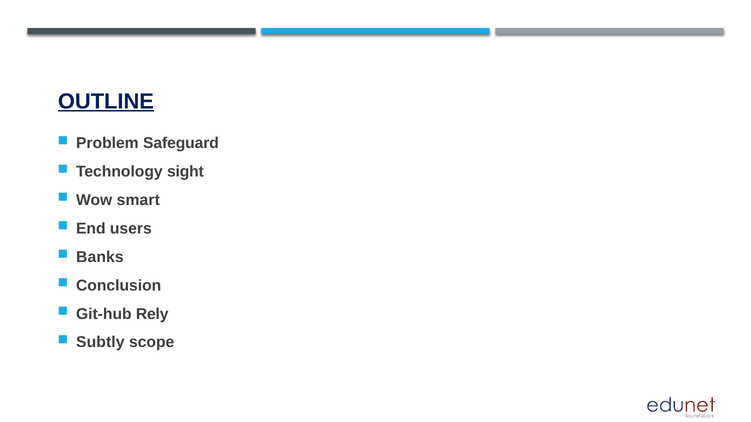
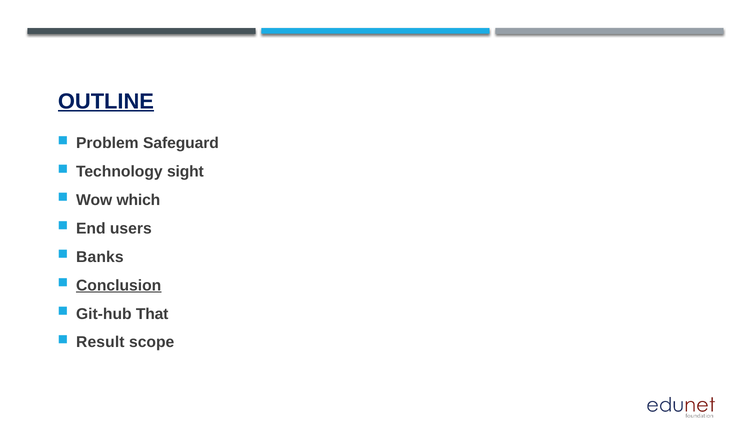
smart: smart -> which
Conclusion underline: none -> present
Rely: Rely -> That
Subtly: Subtly -> Result
